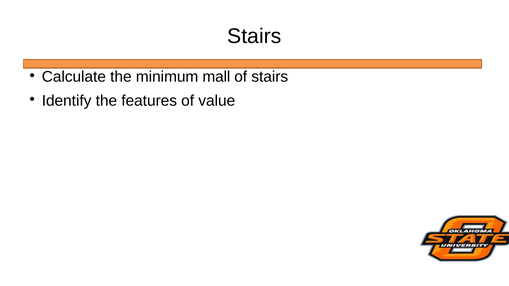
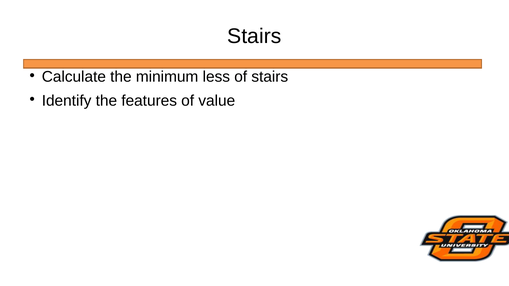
mall: mall -> less
